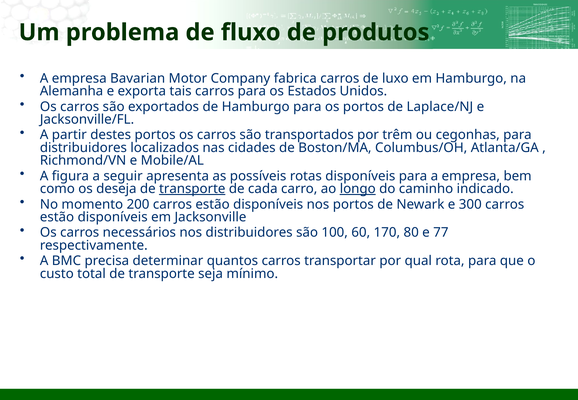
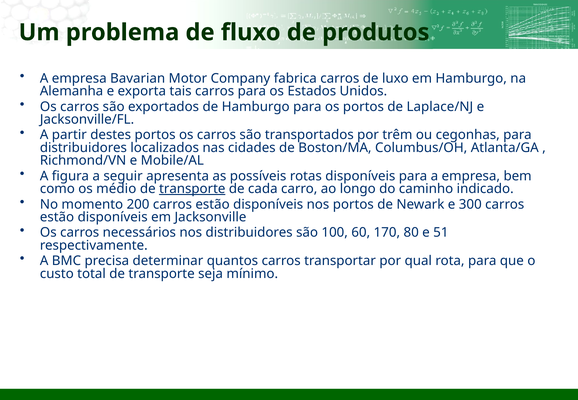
deseja: deseja -> médio
longo underline: present -> none
77: 77 -> 51
